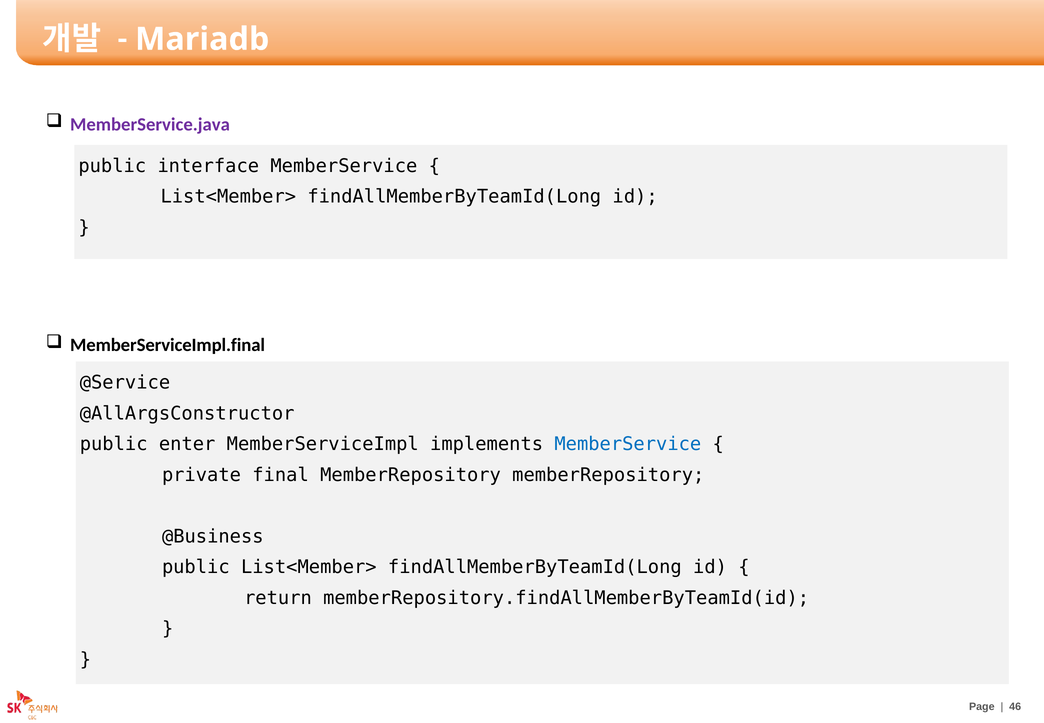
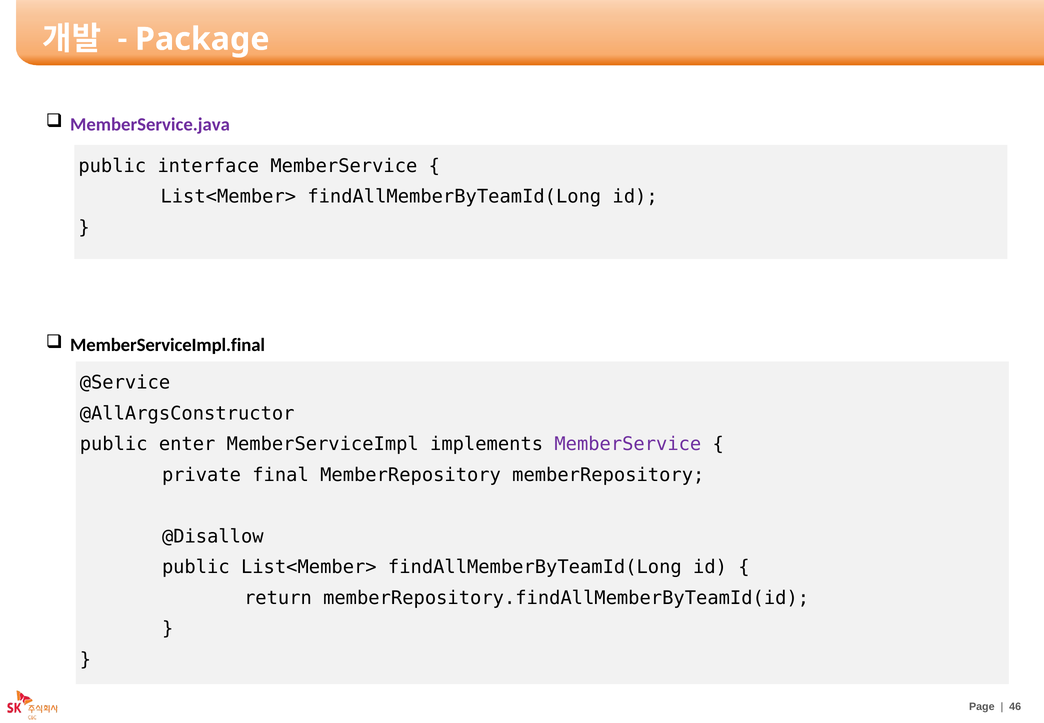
Mariadb: Mariadb -> Package
MemberService at (628, 444) colour: blue -> purple
@Business: @Business -> @Disallow
